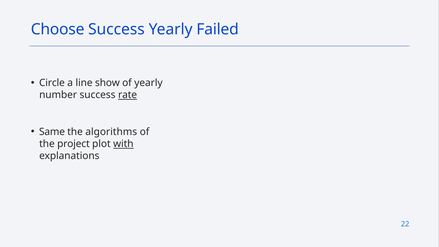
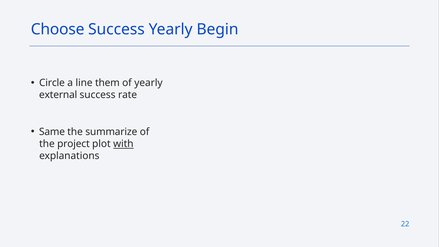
Failed: Failed -> Begin
show: show -> them
number: number -> external
rate underline: present -> none
algorithms: algorithms -> summarize
